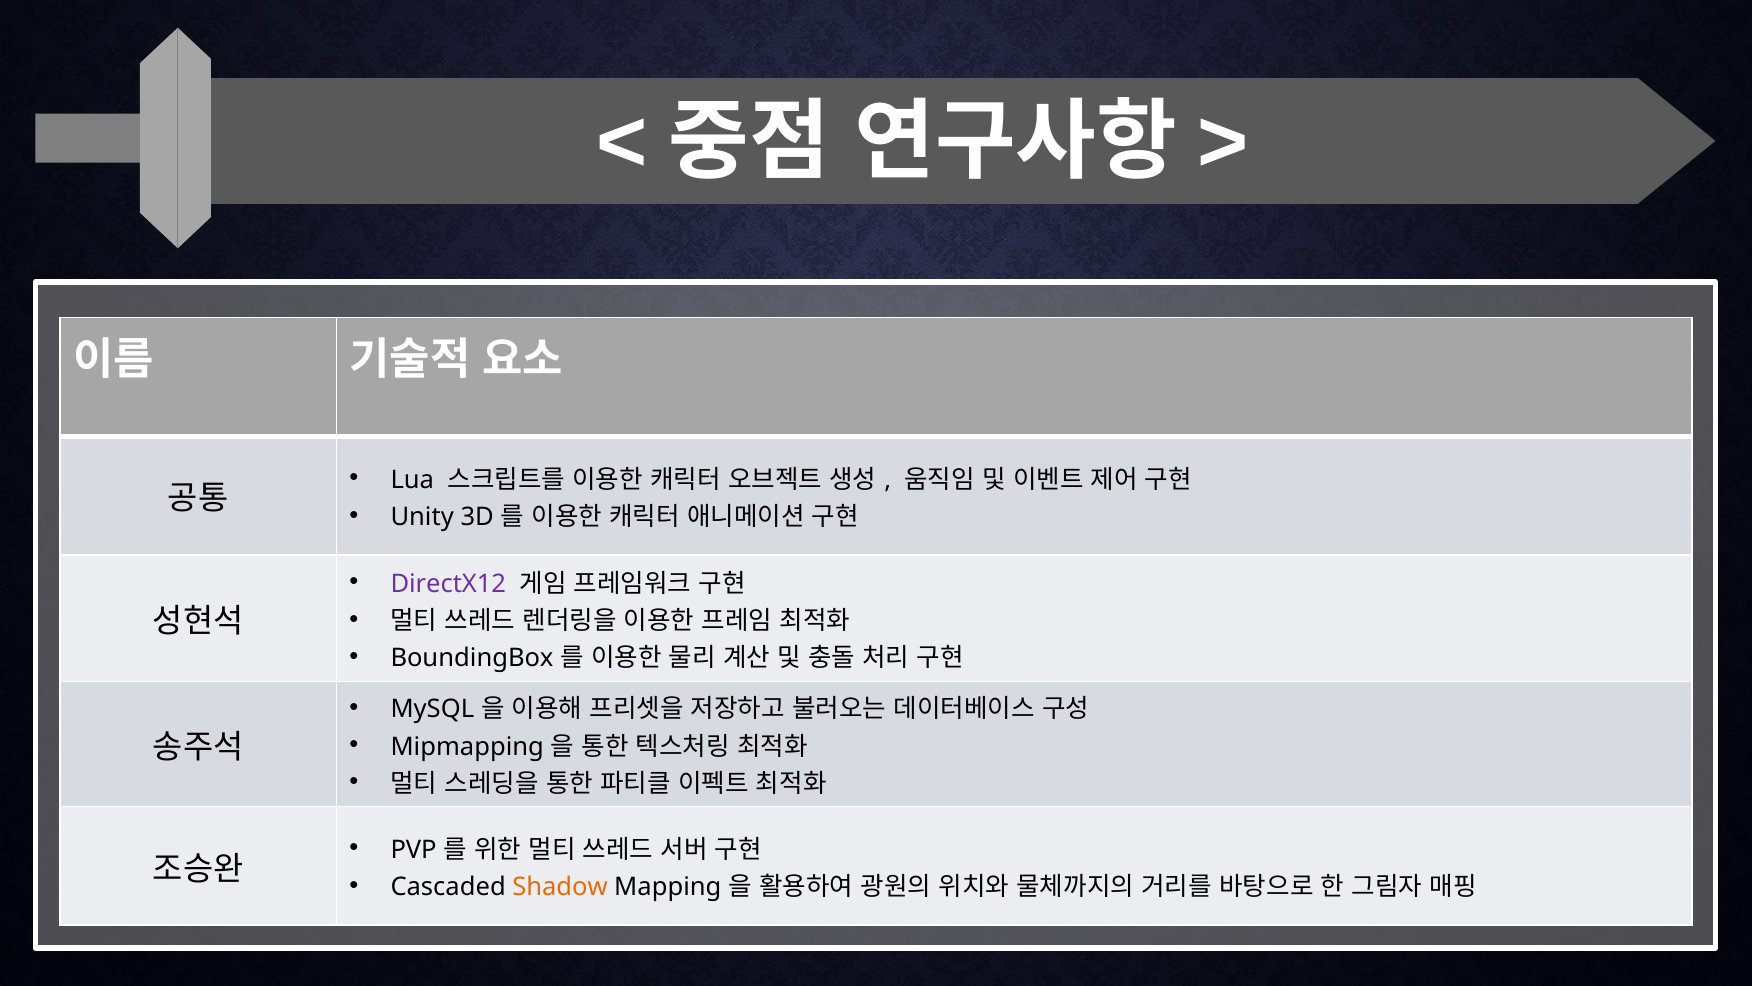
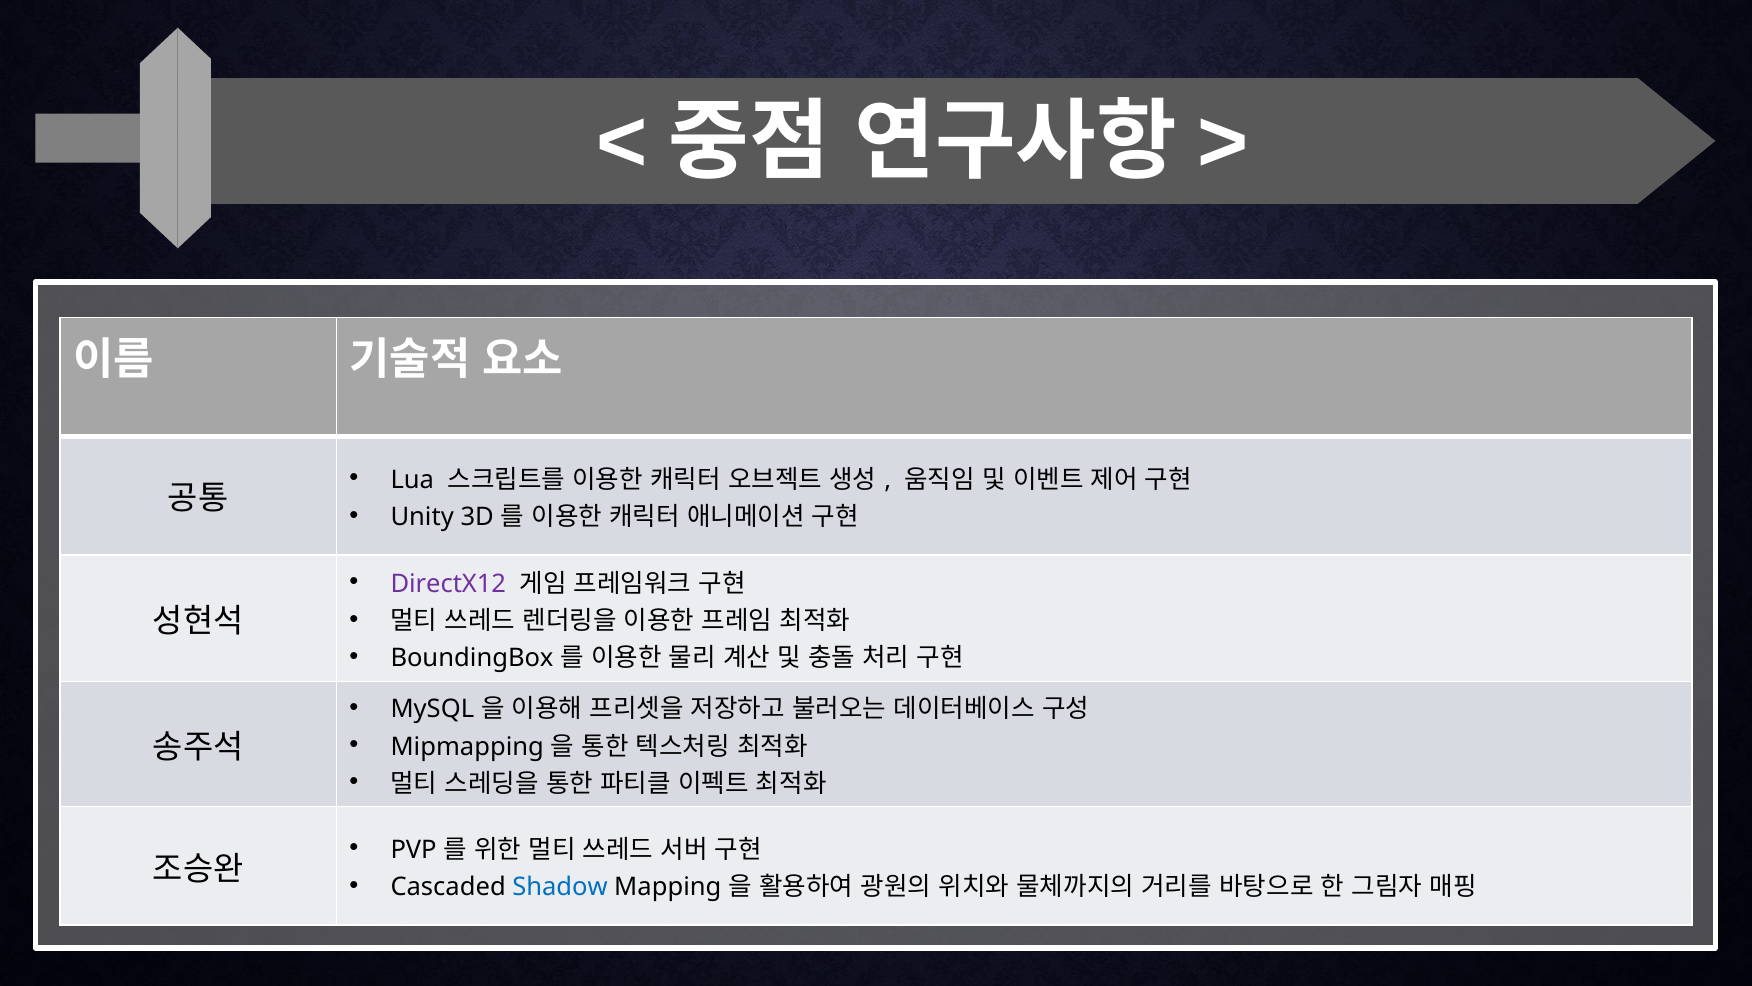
Shadow colour: orange -> blue
